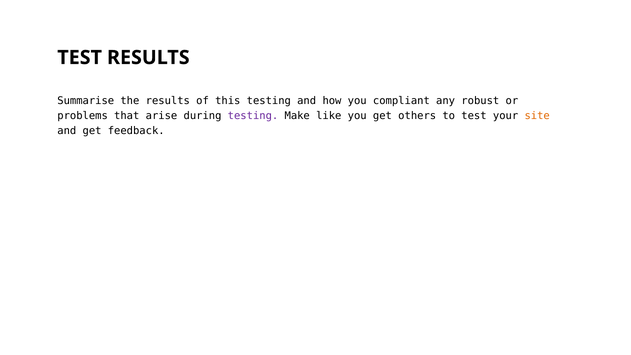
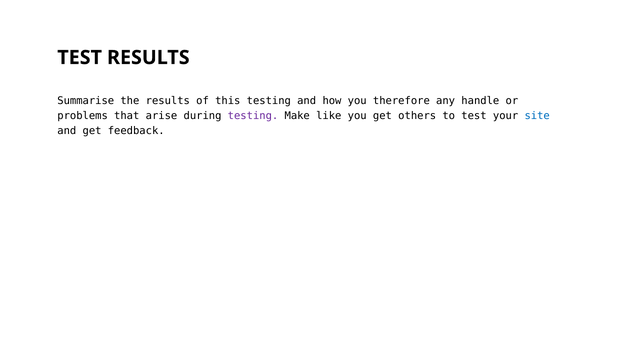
compliant: compliant -> therefore
robust: robust -> handle
site colour: orange -> blue
